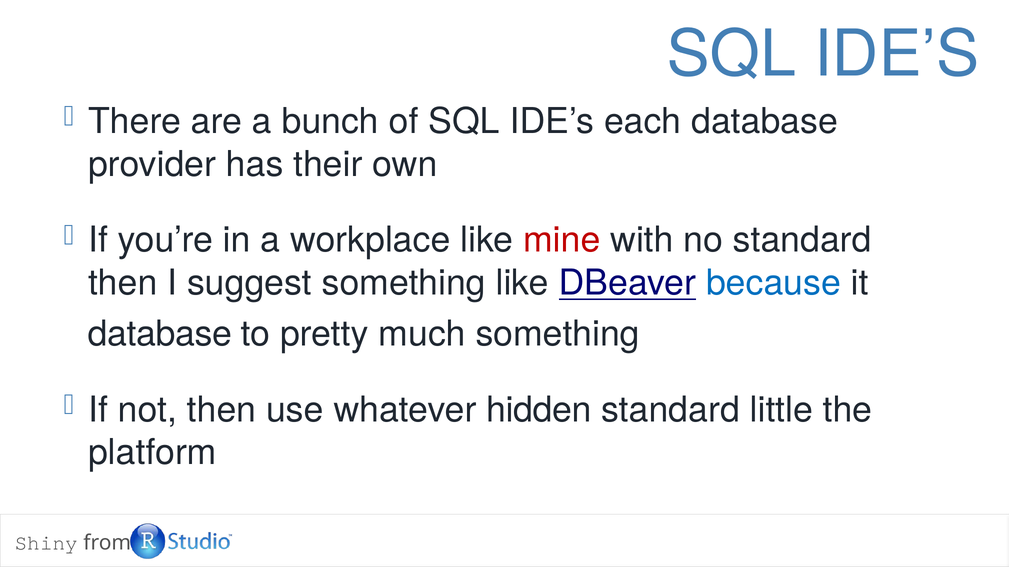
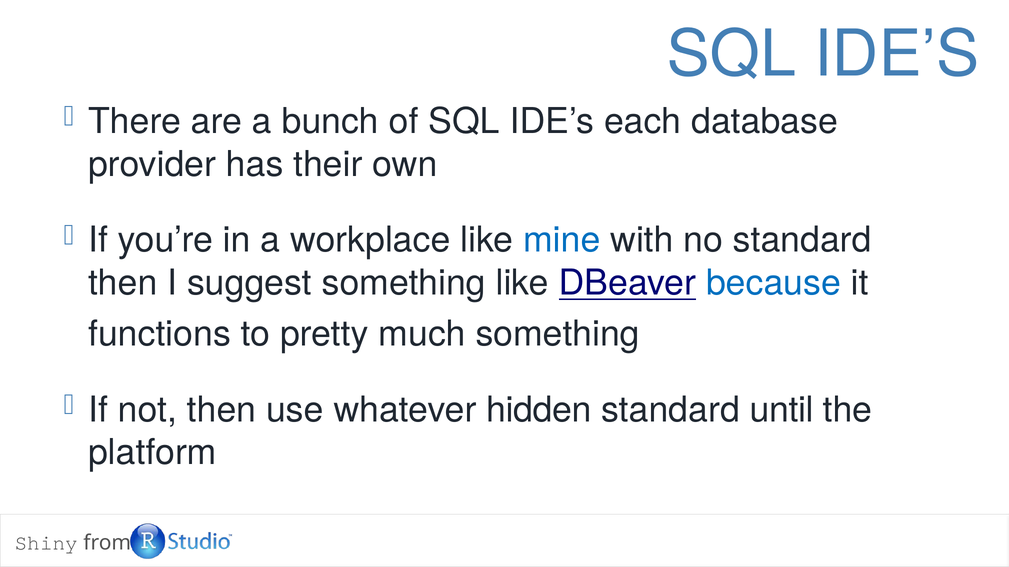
mine colour: red -> blue
database at (160, 334): database -> functions
little: little -> until
